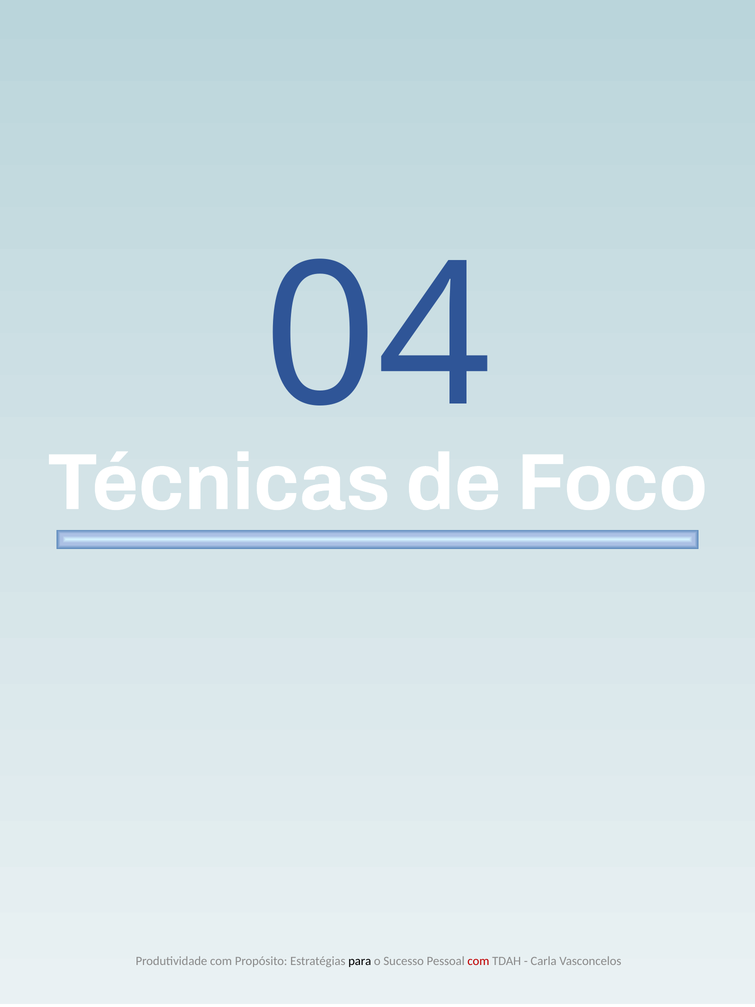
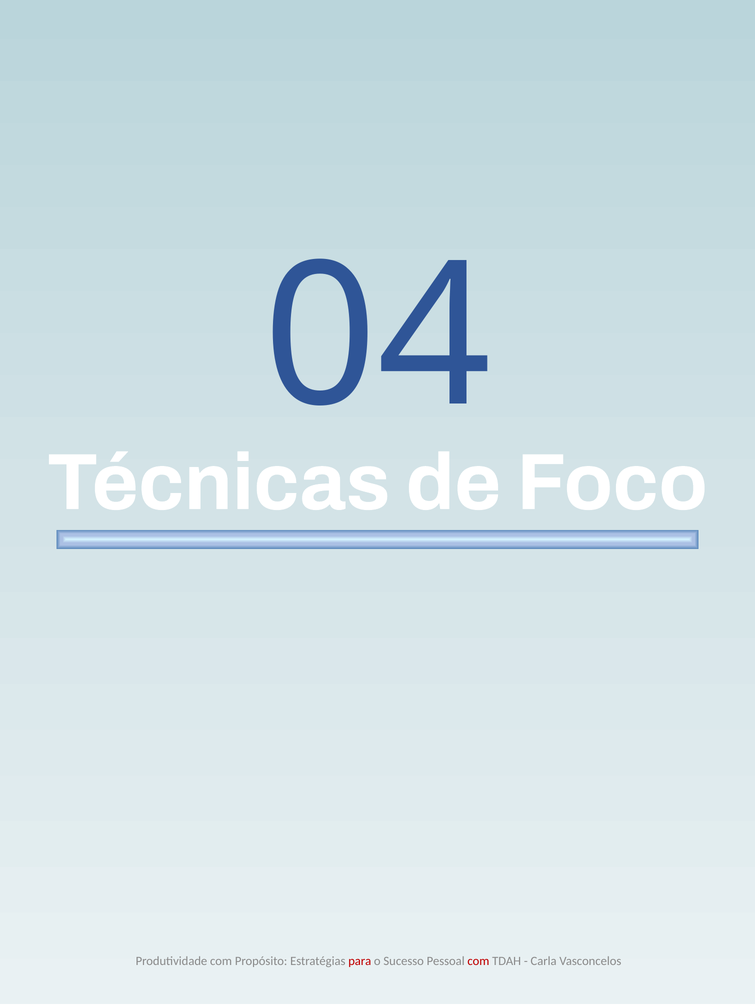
para colour: black -> red
